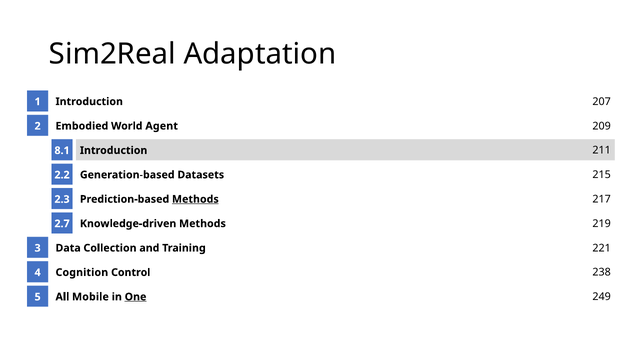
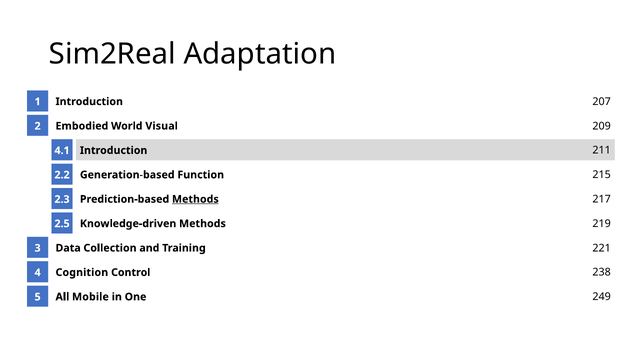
Agent: Agent -> Visual
8.1: 8.1 -> 4.1
Datasets: Datasets -> Function
2.7: 2.7 -> 2.5
One underline: present -> none
